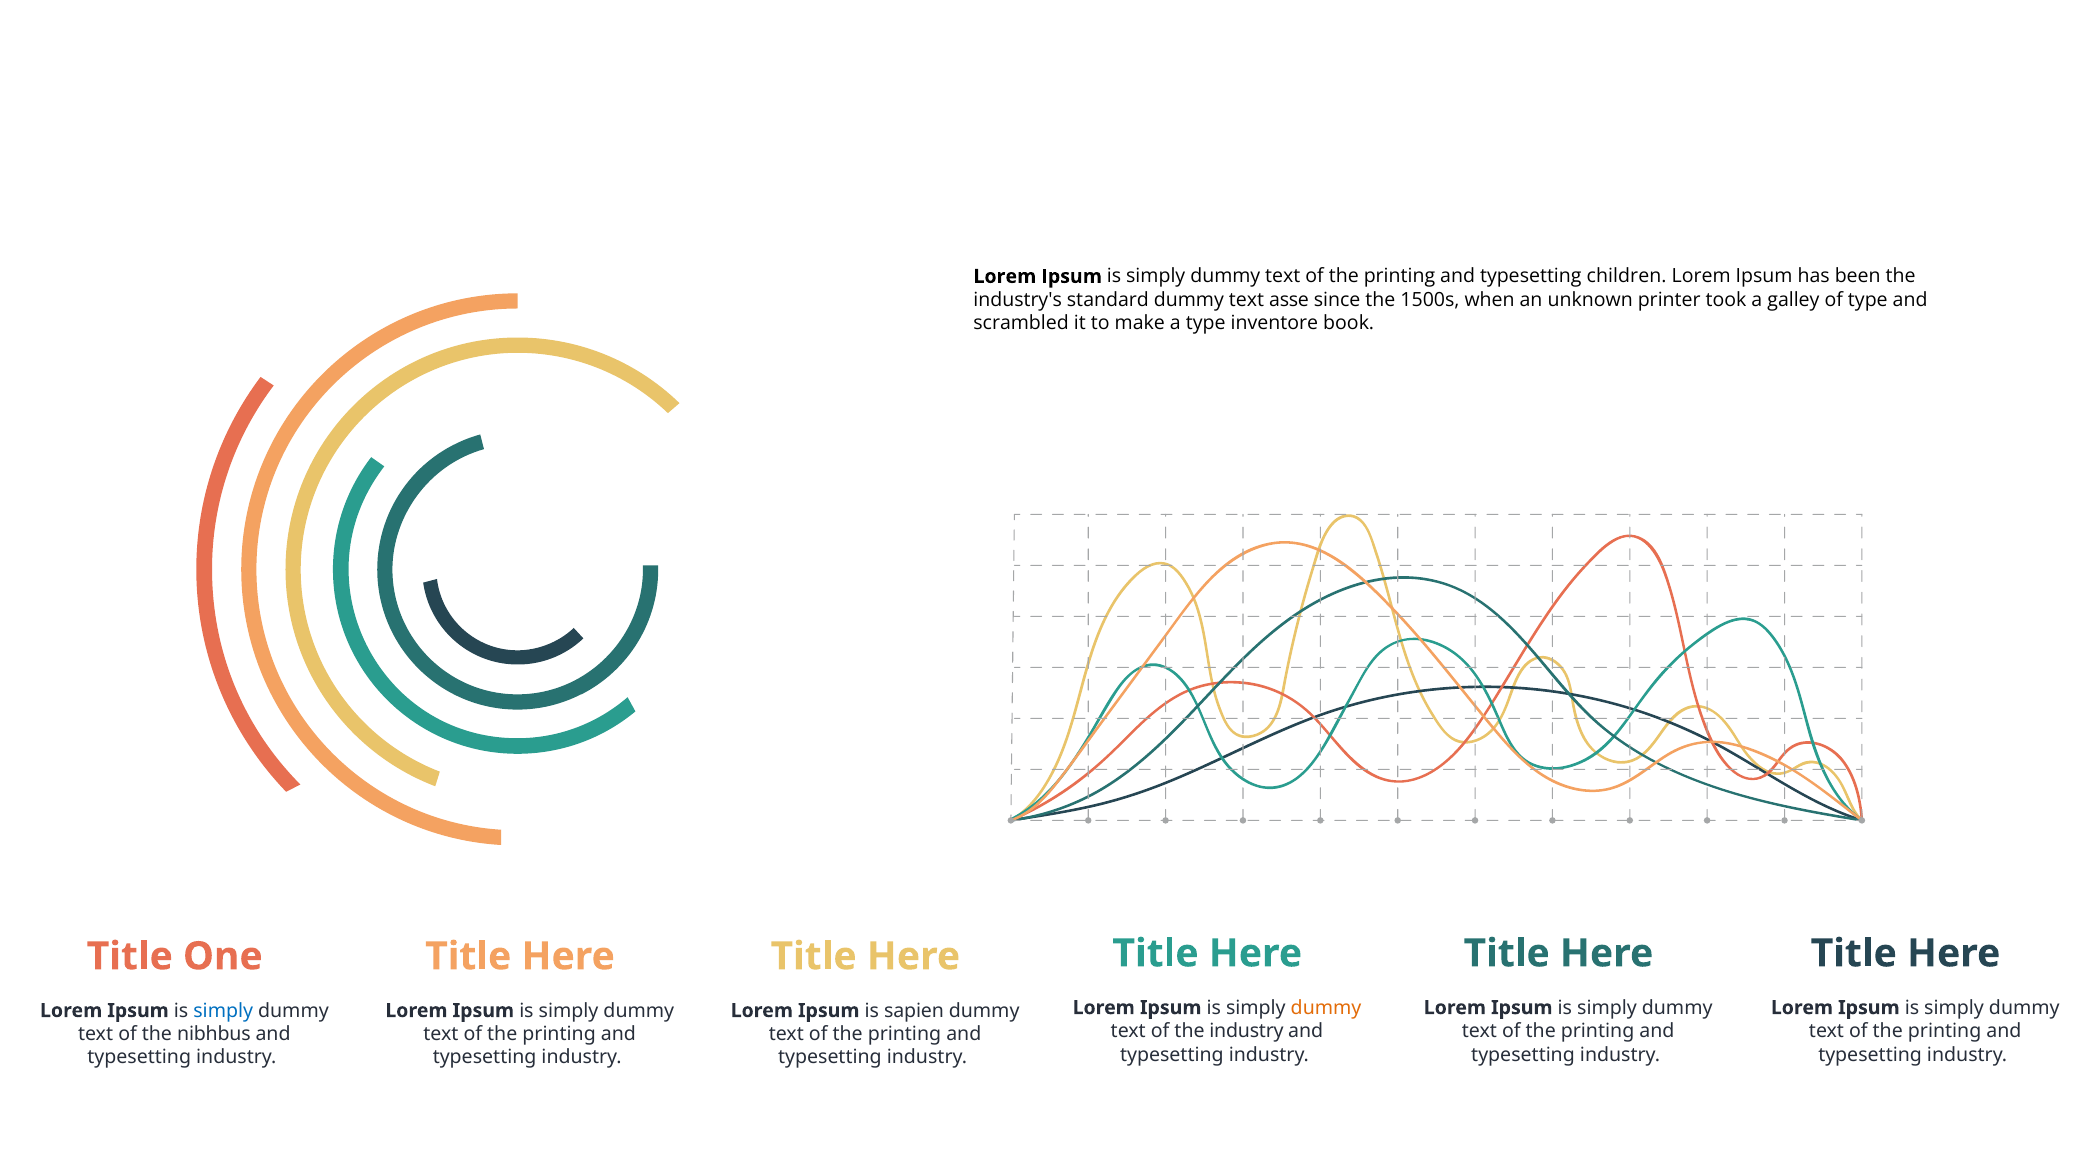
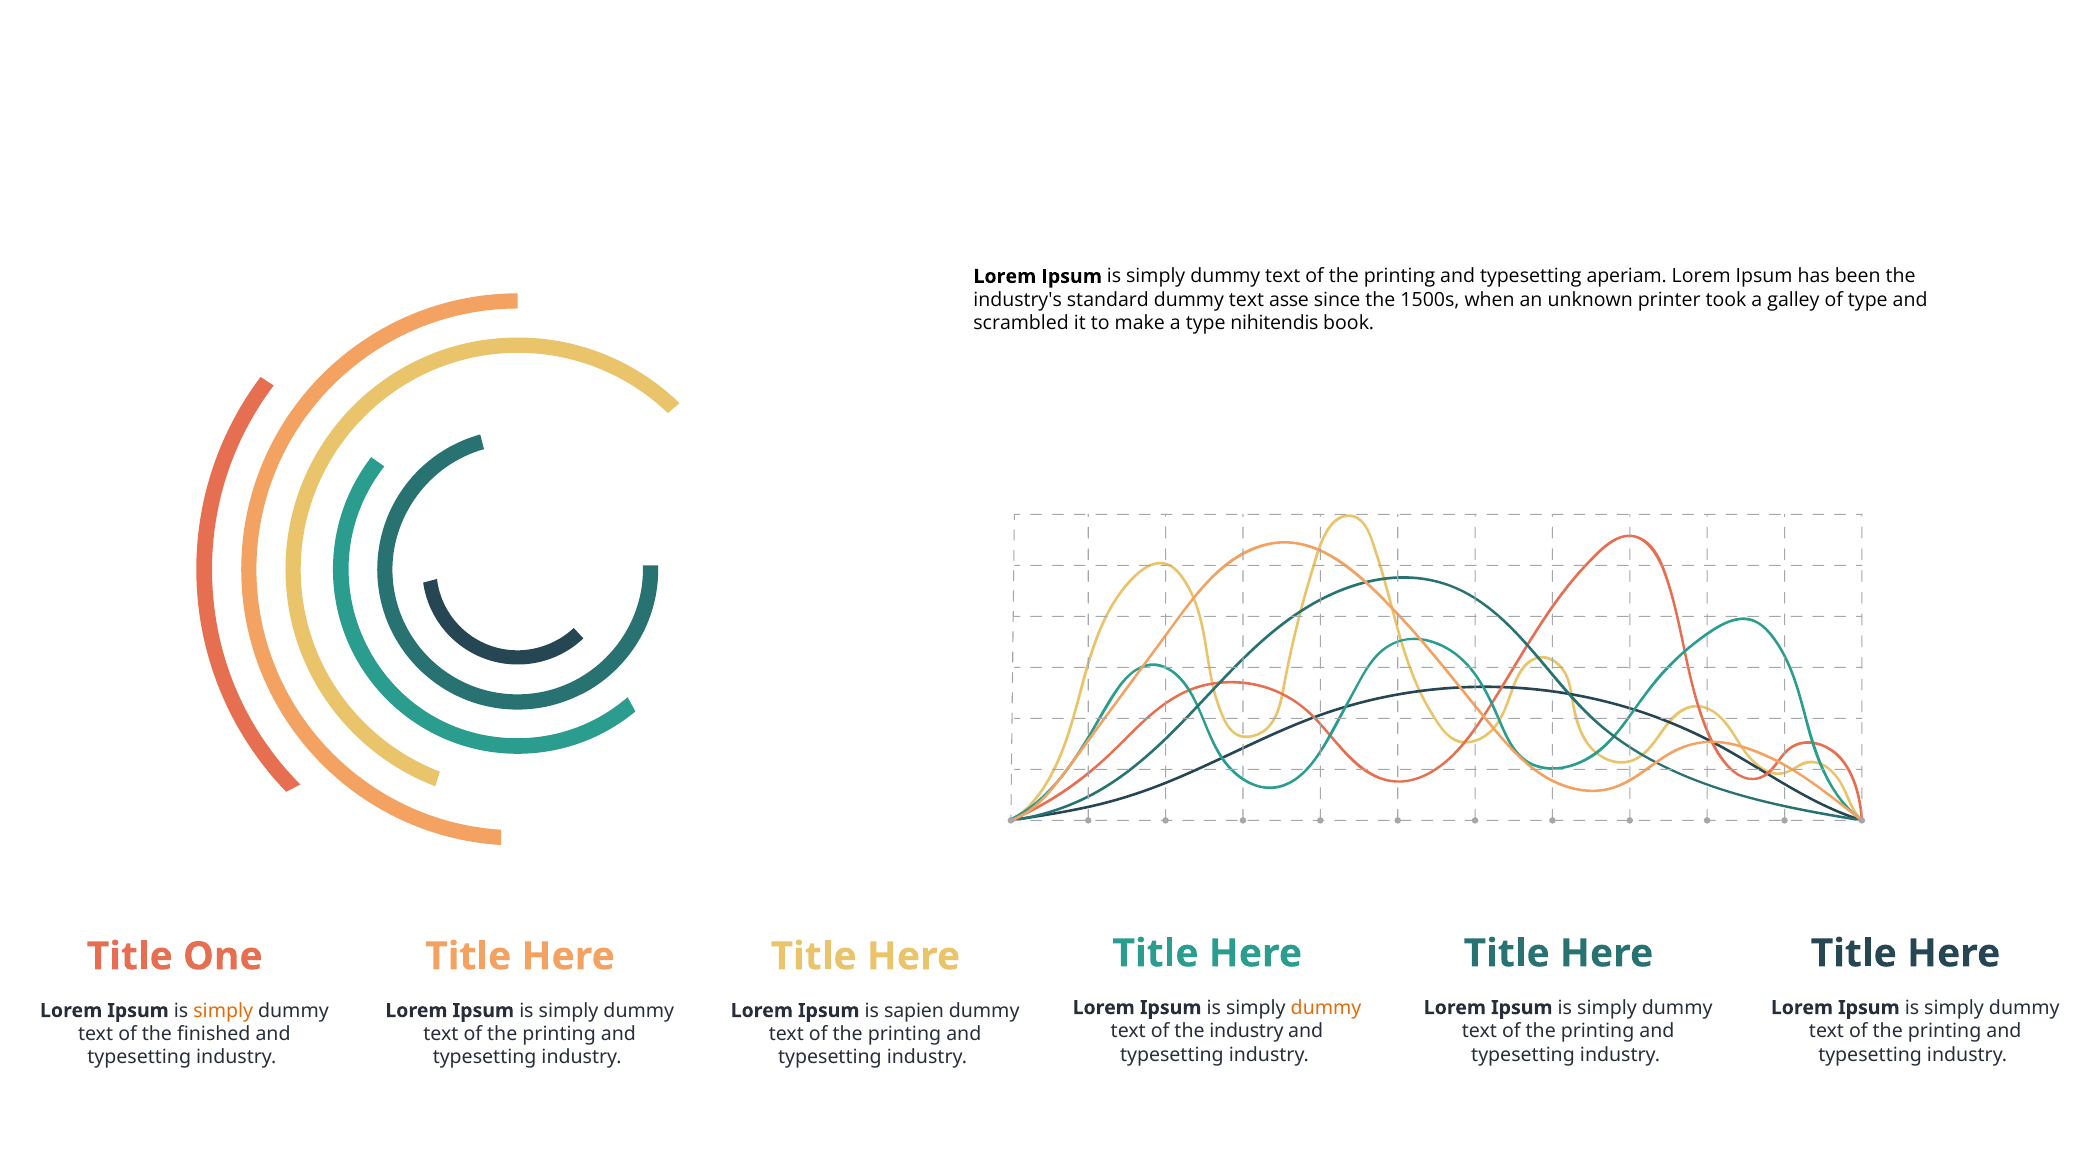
children: children -> aperiam
inventore: inventore -> nihitendis
simply at (223, 1011) colour: blue -> orange
nibhbus: nibhbus -> finished
